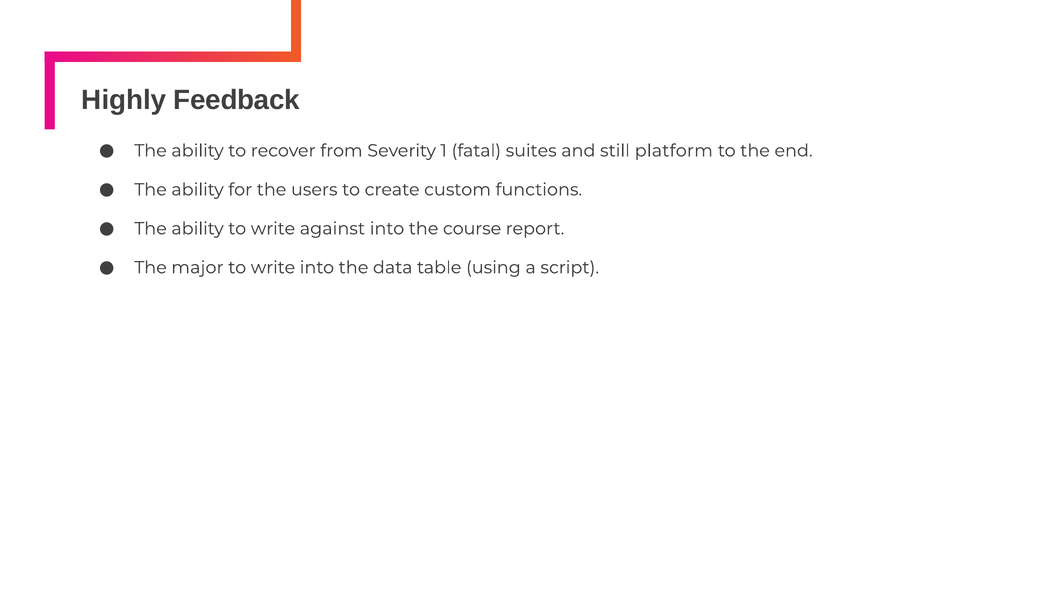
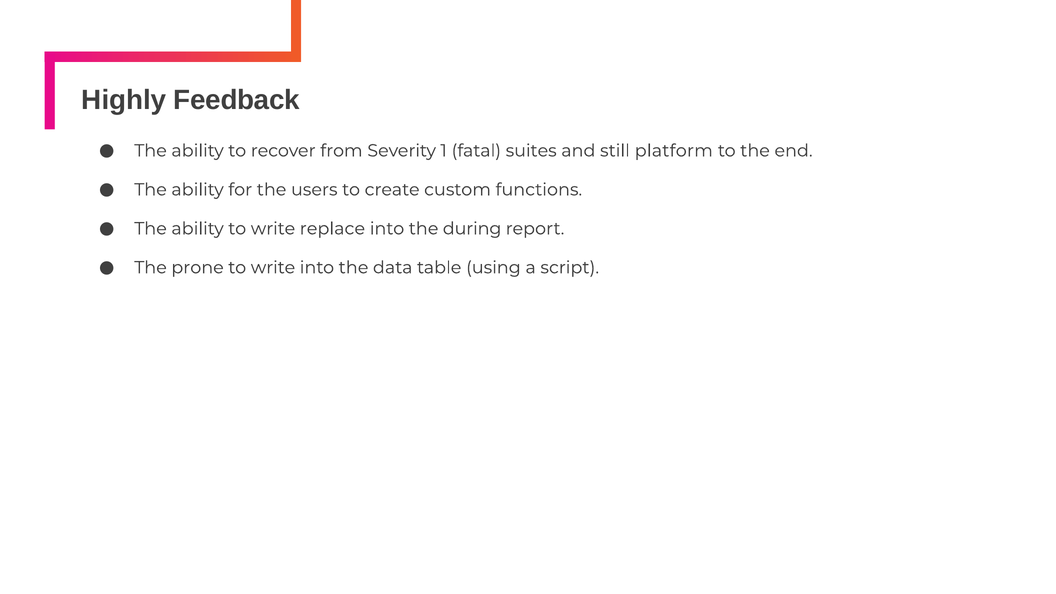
against: against -> replace
course: course -> during
major: major -> prone
